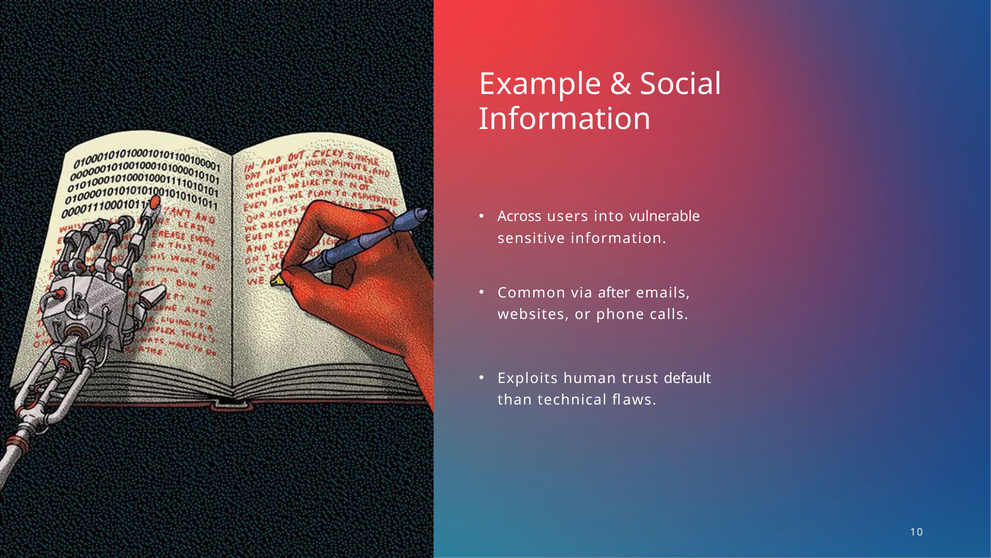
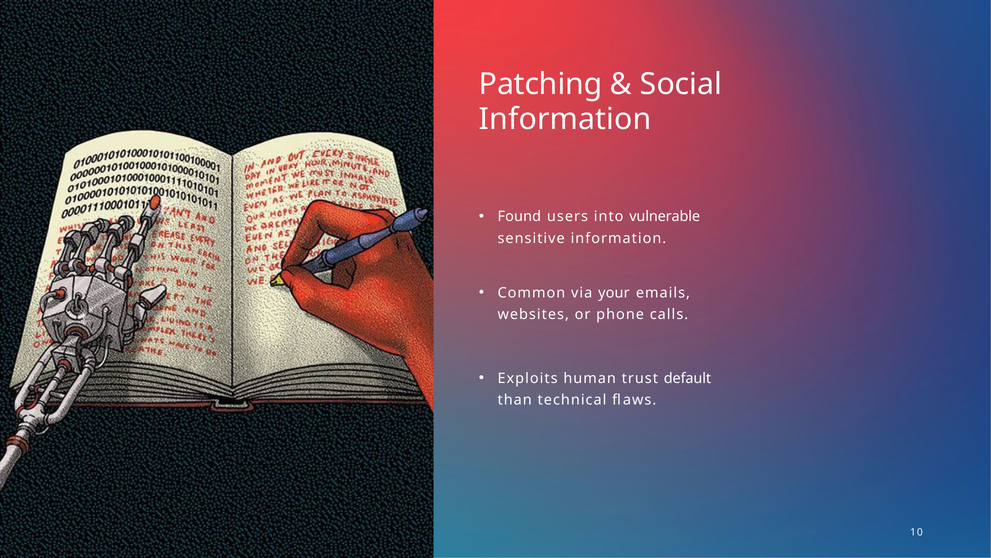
Example: Example -> Patching
Across: Across -> Found
after: after -> your
